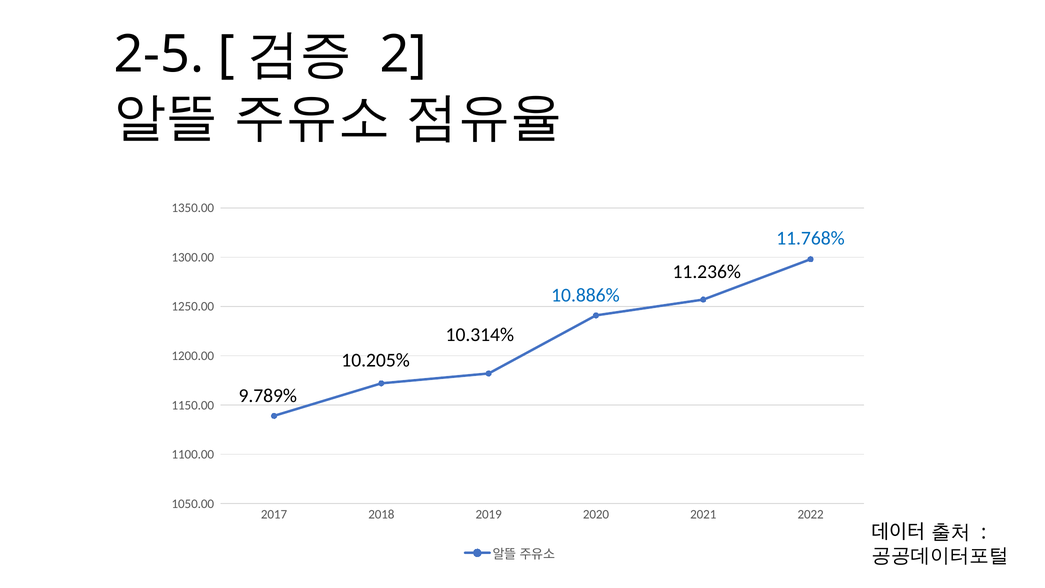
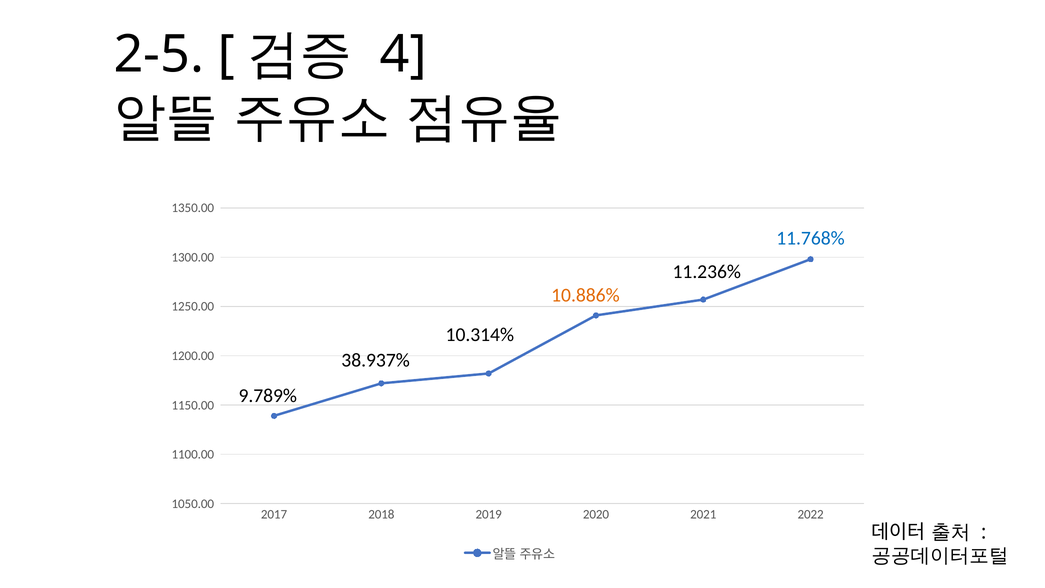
2: 2 -> 4
10.886% colour: blue -> orange
10.205%: 10.205% -> 38.937%
